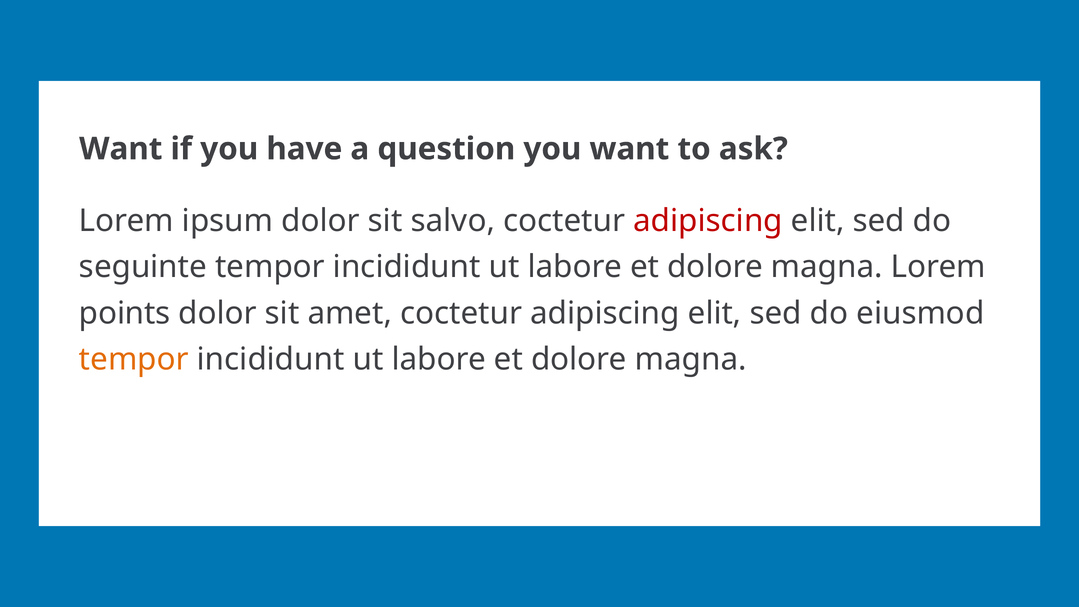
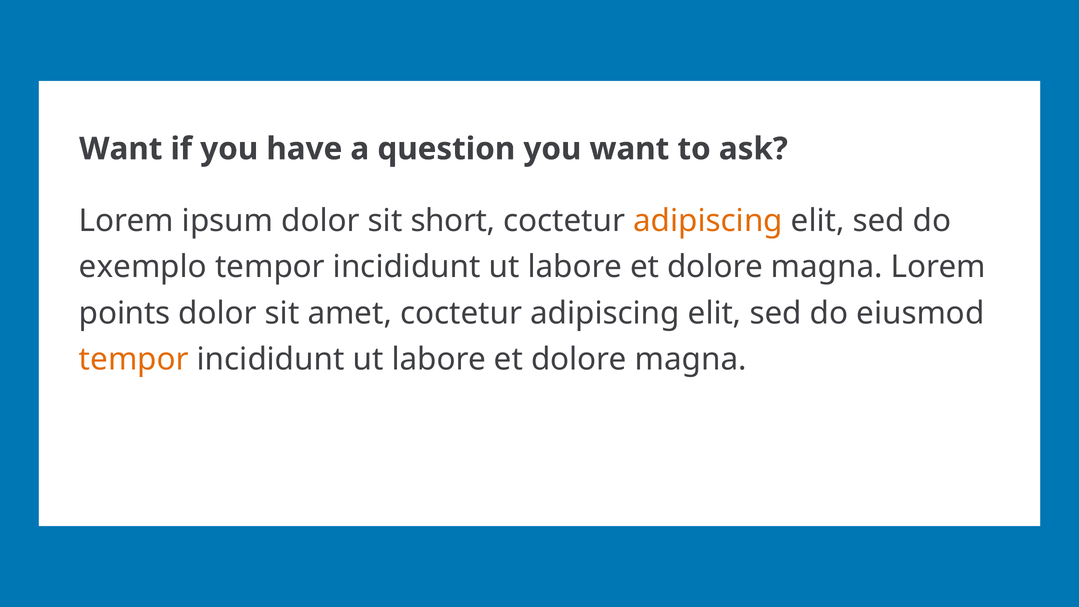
salvo: salvo -> short
adipiscing at (708, 221) colour: red -> orange
seguinte: seguinte -> exemplo
